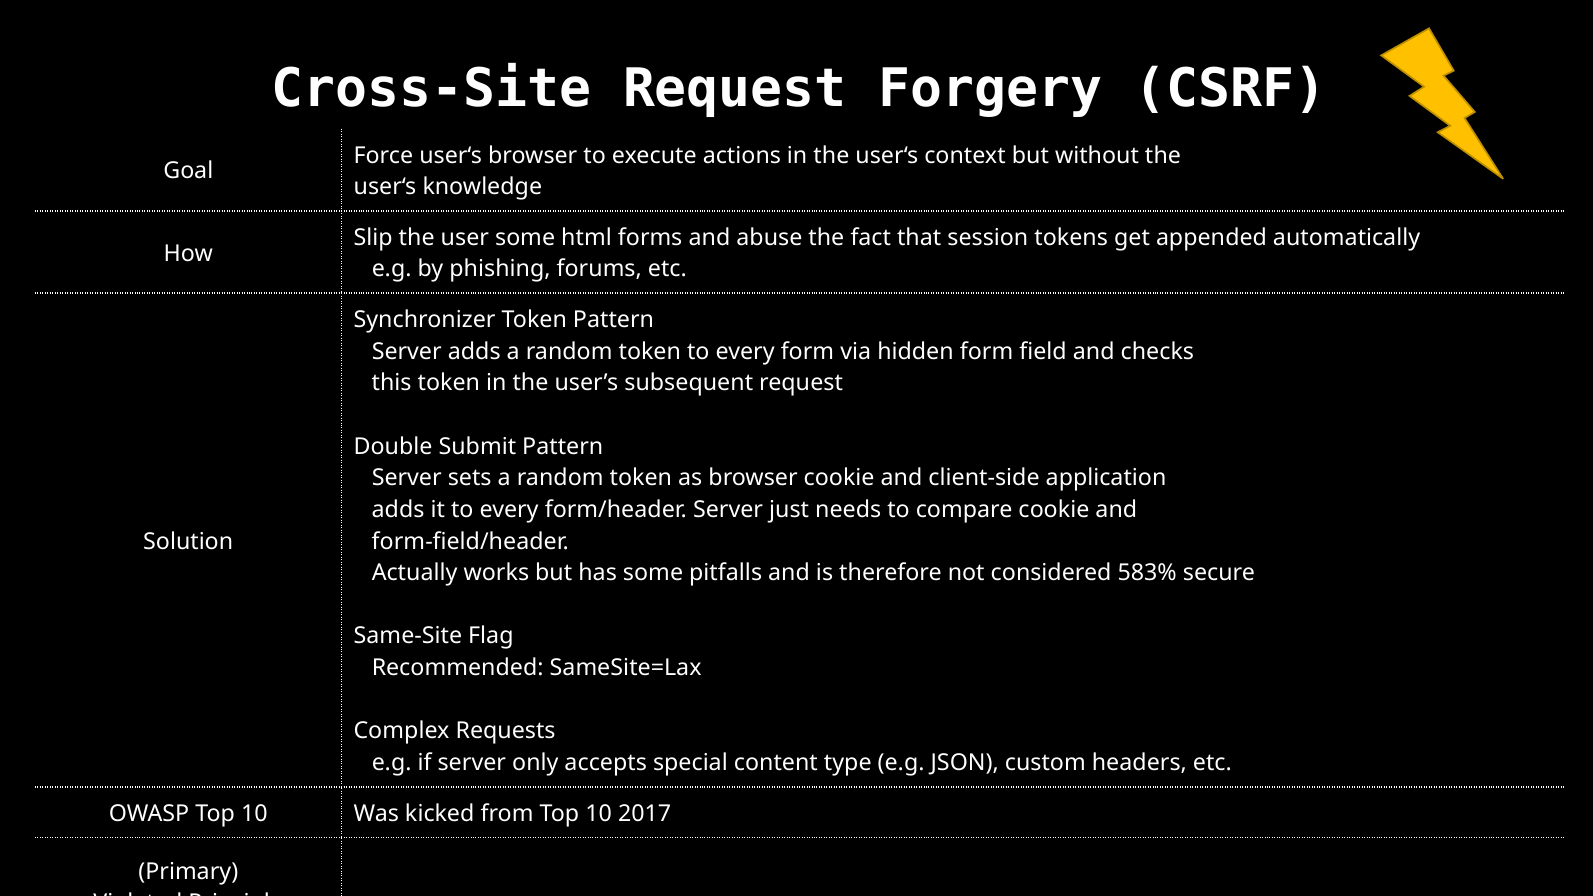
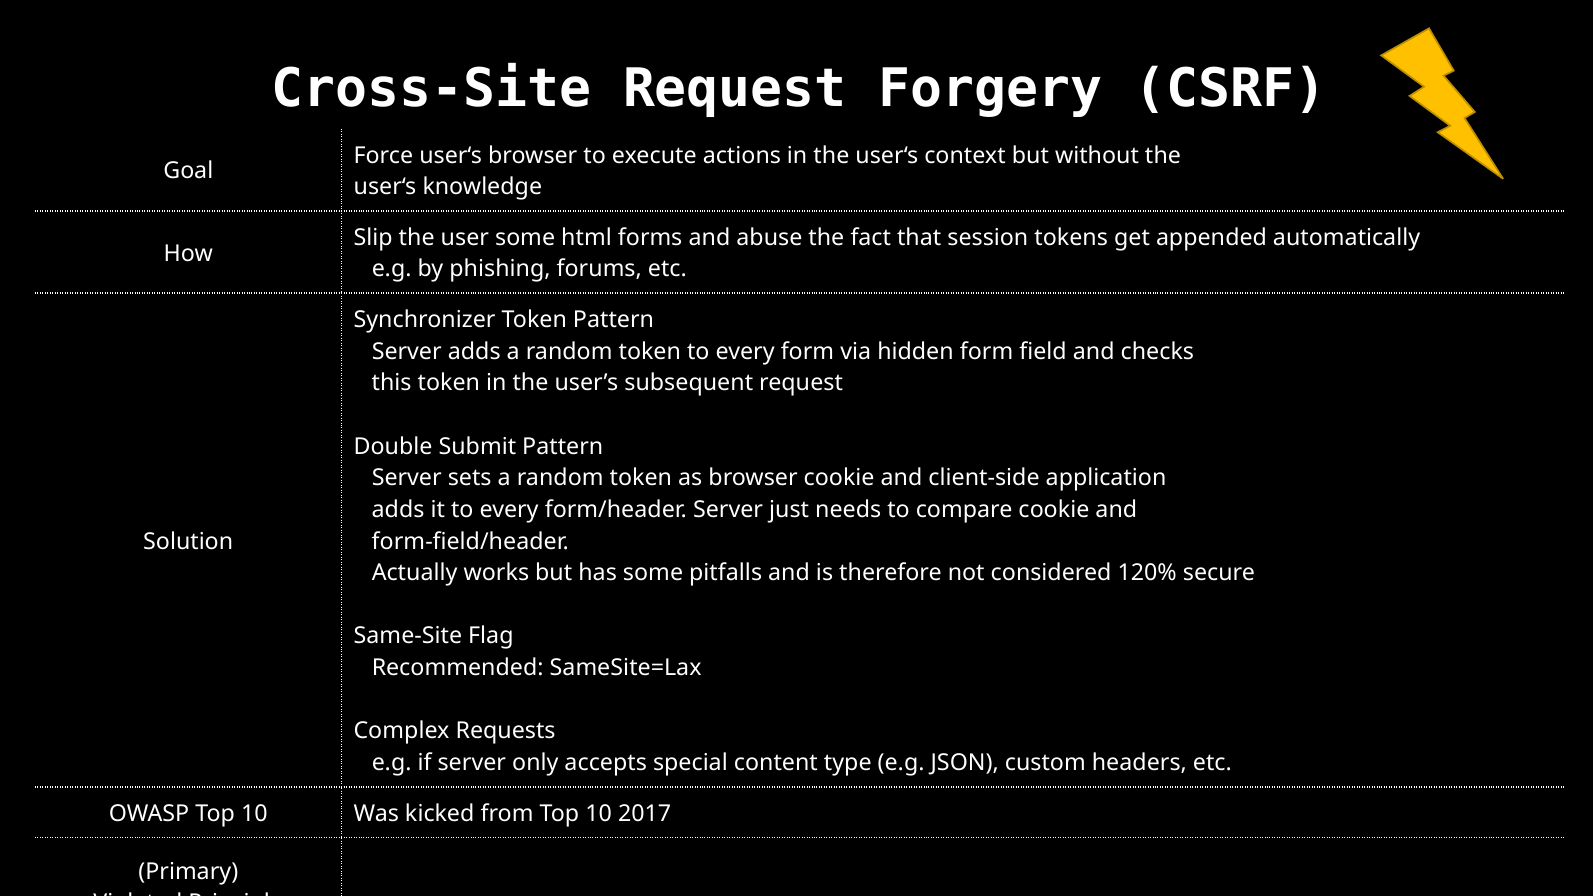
583%: 583% -> 120%
